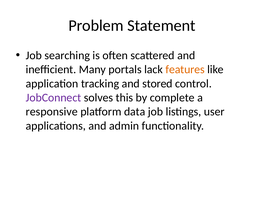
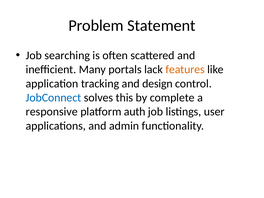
stored: stored -> design
JobConnect colour: purple -> blue
data: data -> auth
